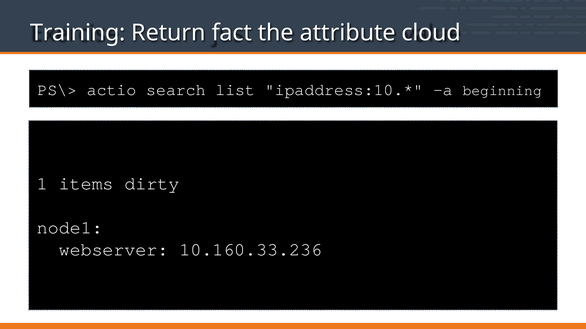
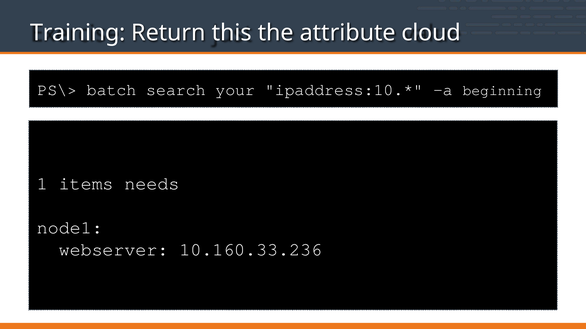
fact: fact -> this
actio: actio -> batch
list: list -> your
dirty: dirty -> needs
